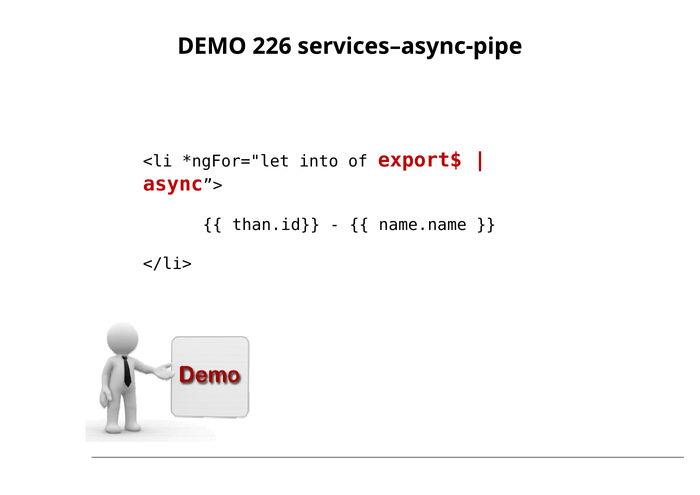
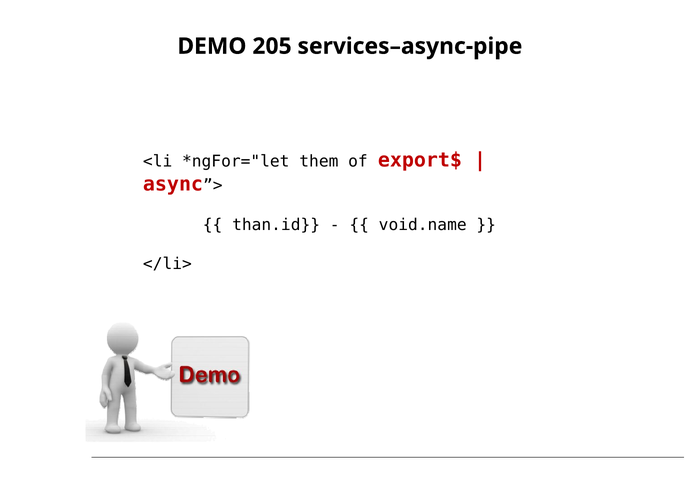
226: 226 -> 205
into: into -> them
name.name: name.name -> void.name
